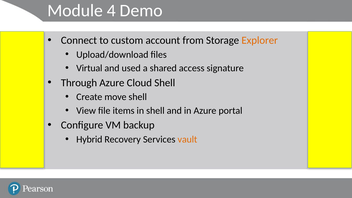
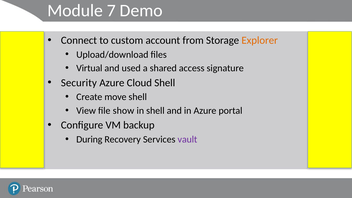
4: 4 -> 7
Through: Through -> Security
items: items -> show
Hybrid: Hybrid -> During
vault colour: orange -> purple
